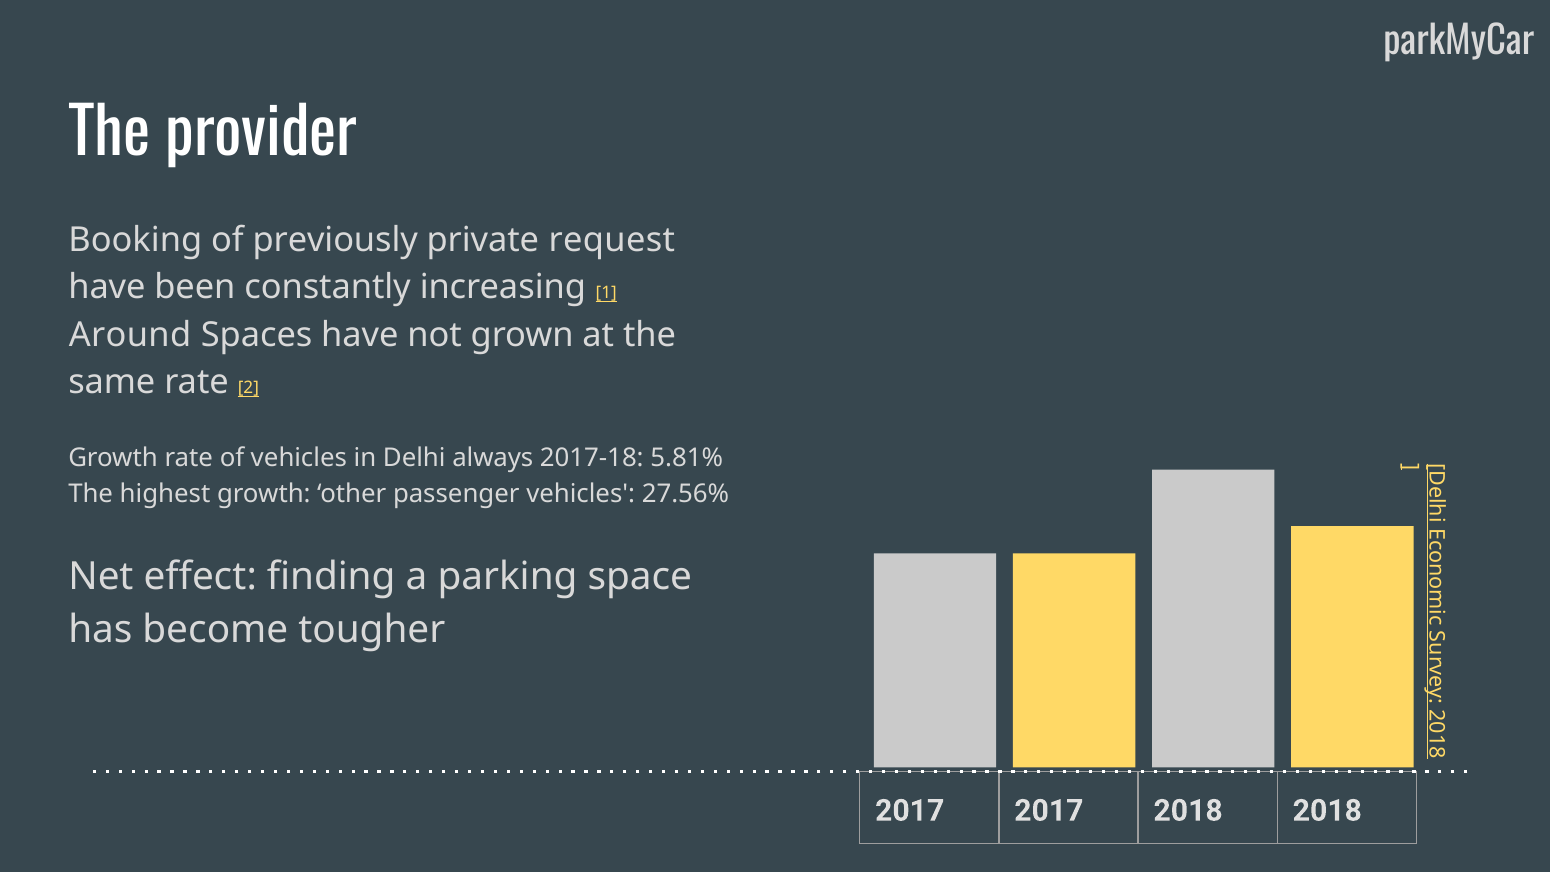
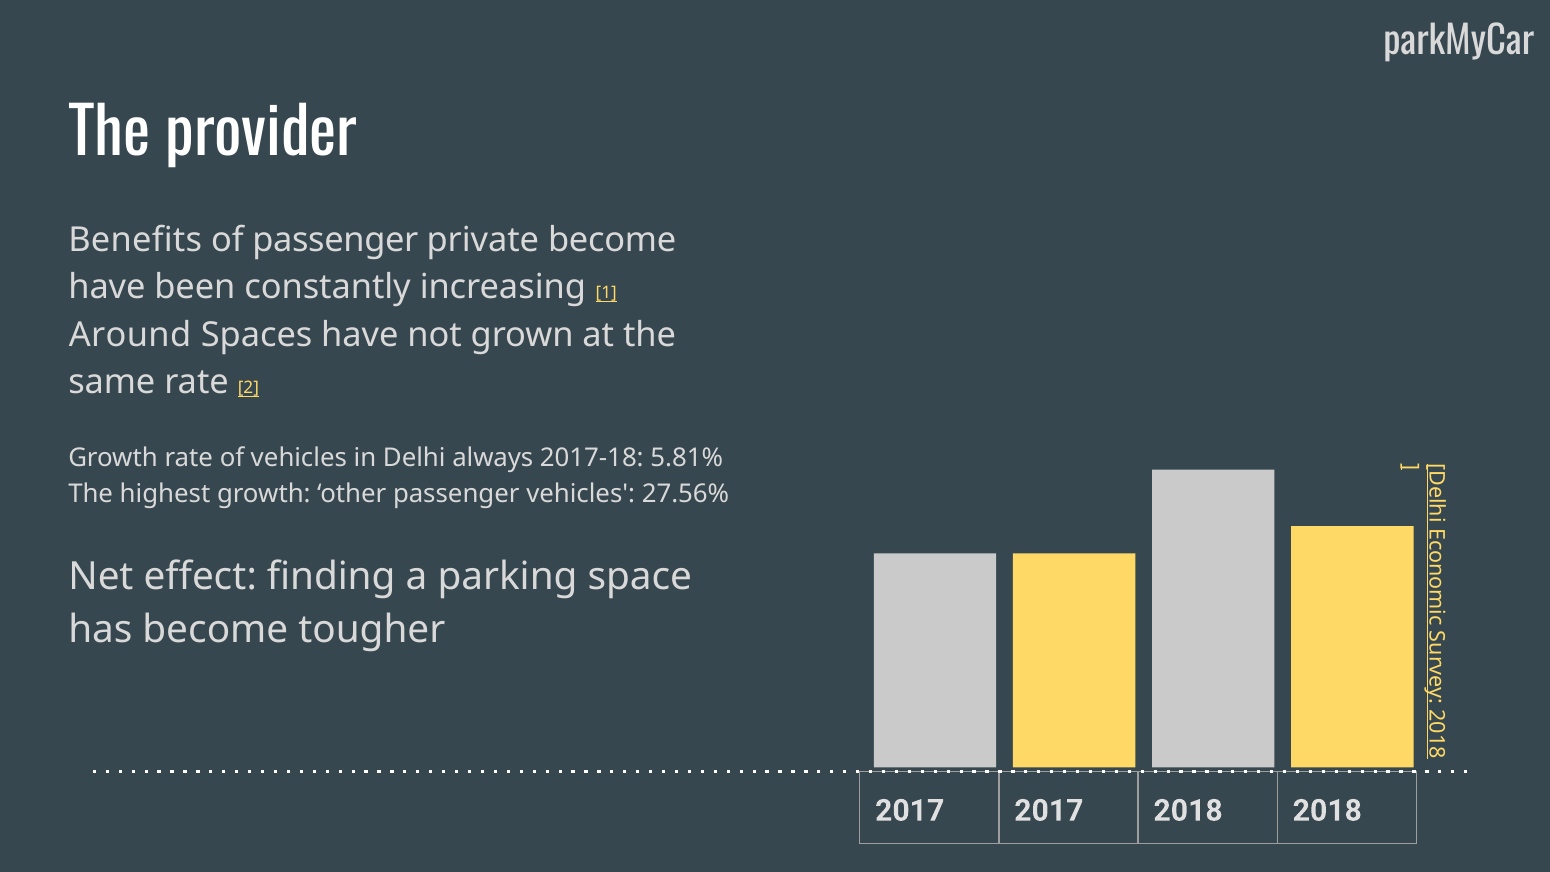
Booking: Booking -> Benefits
of previously: previously -> passenger
private request: request -> become
